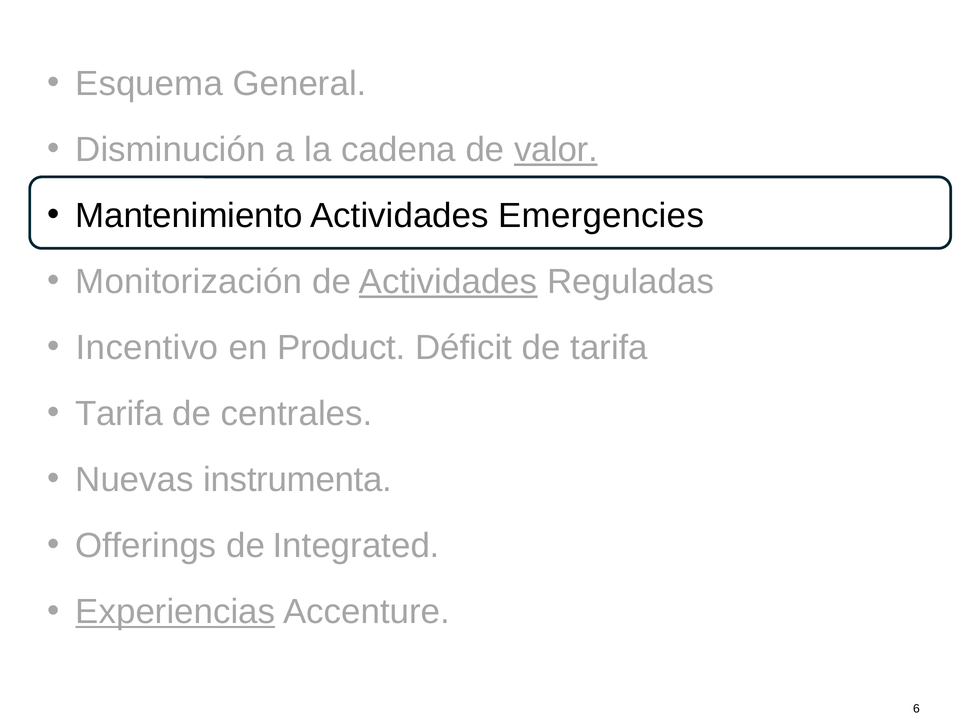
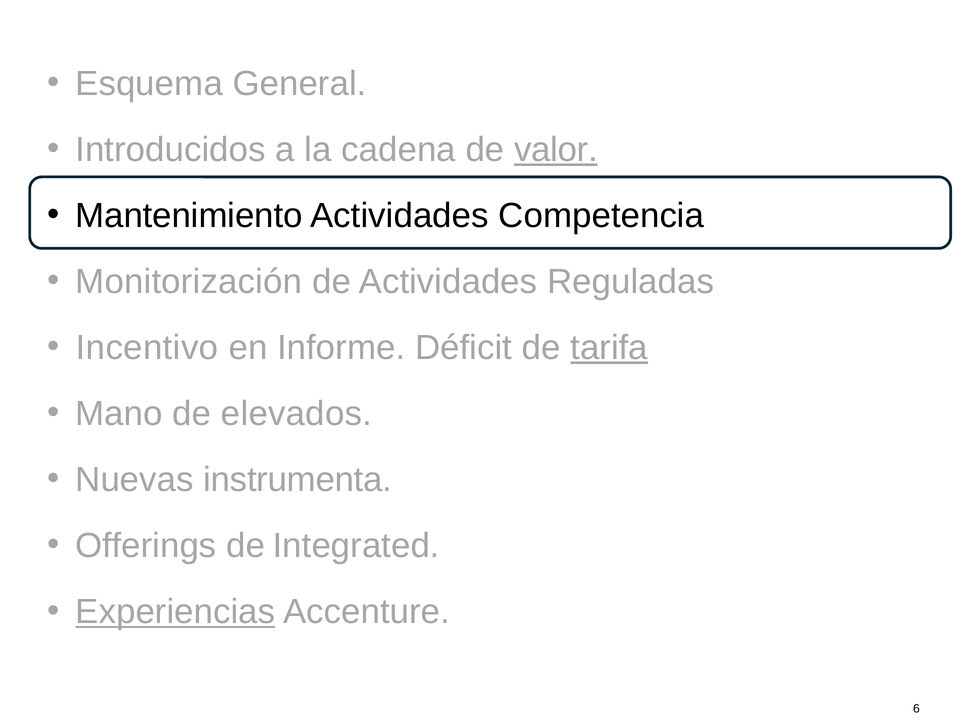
Disminución: Disminución -> Introducidos
Emergencies: Emergencies -> Competencia
Actividades at (448, 282) underline: present -> none
Product: Product -> Informe
tarifa at (609, 348) underline: none -> present
Tarifa at (119, 414): Tarifa -> Mano
centrales: centrales -> elevados
